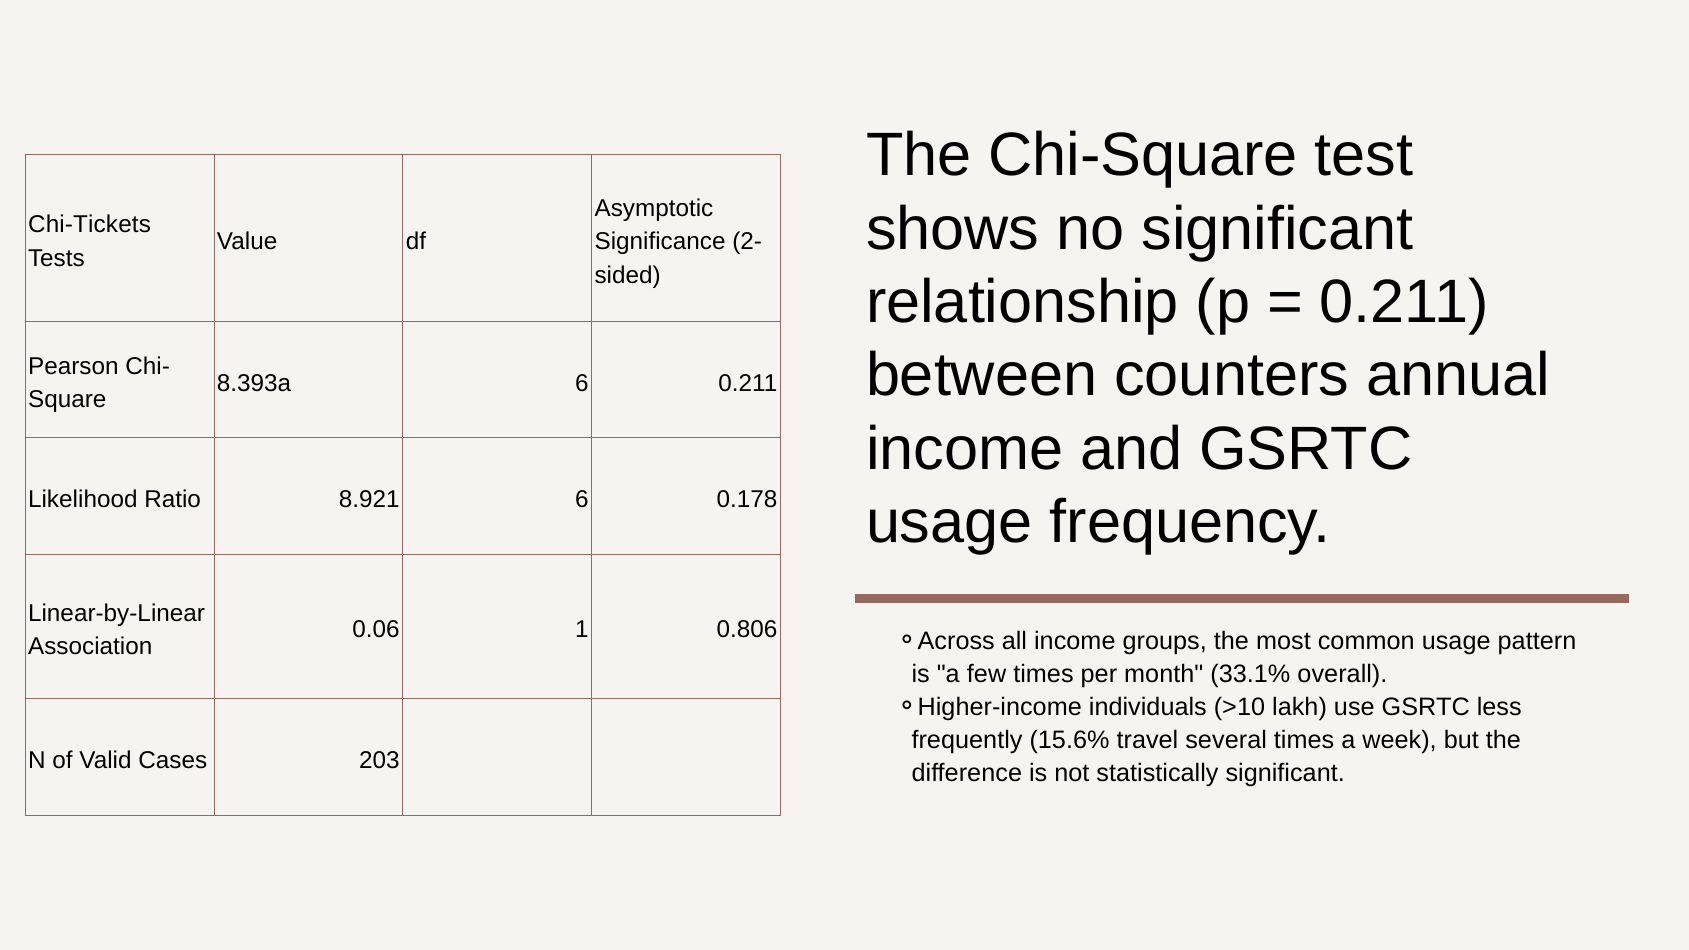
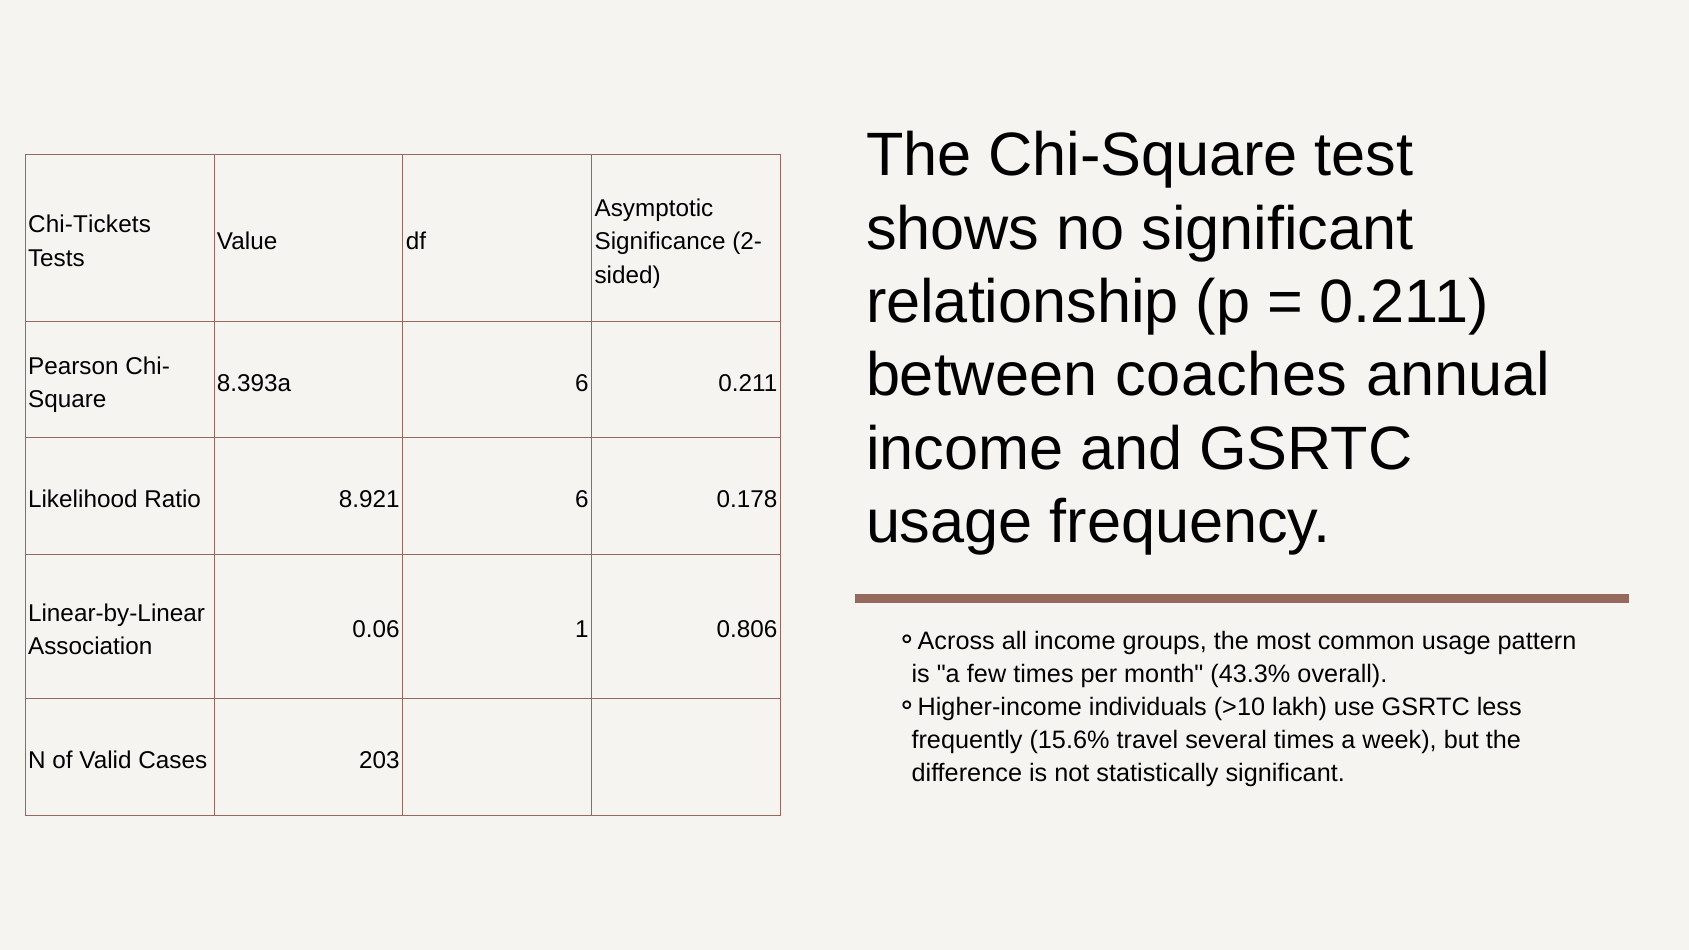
counters: counters -> coaches
33.1%: 33.1% -> 43.3%
